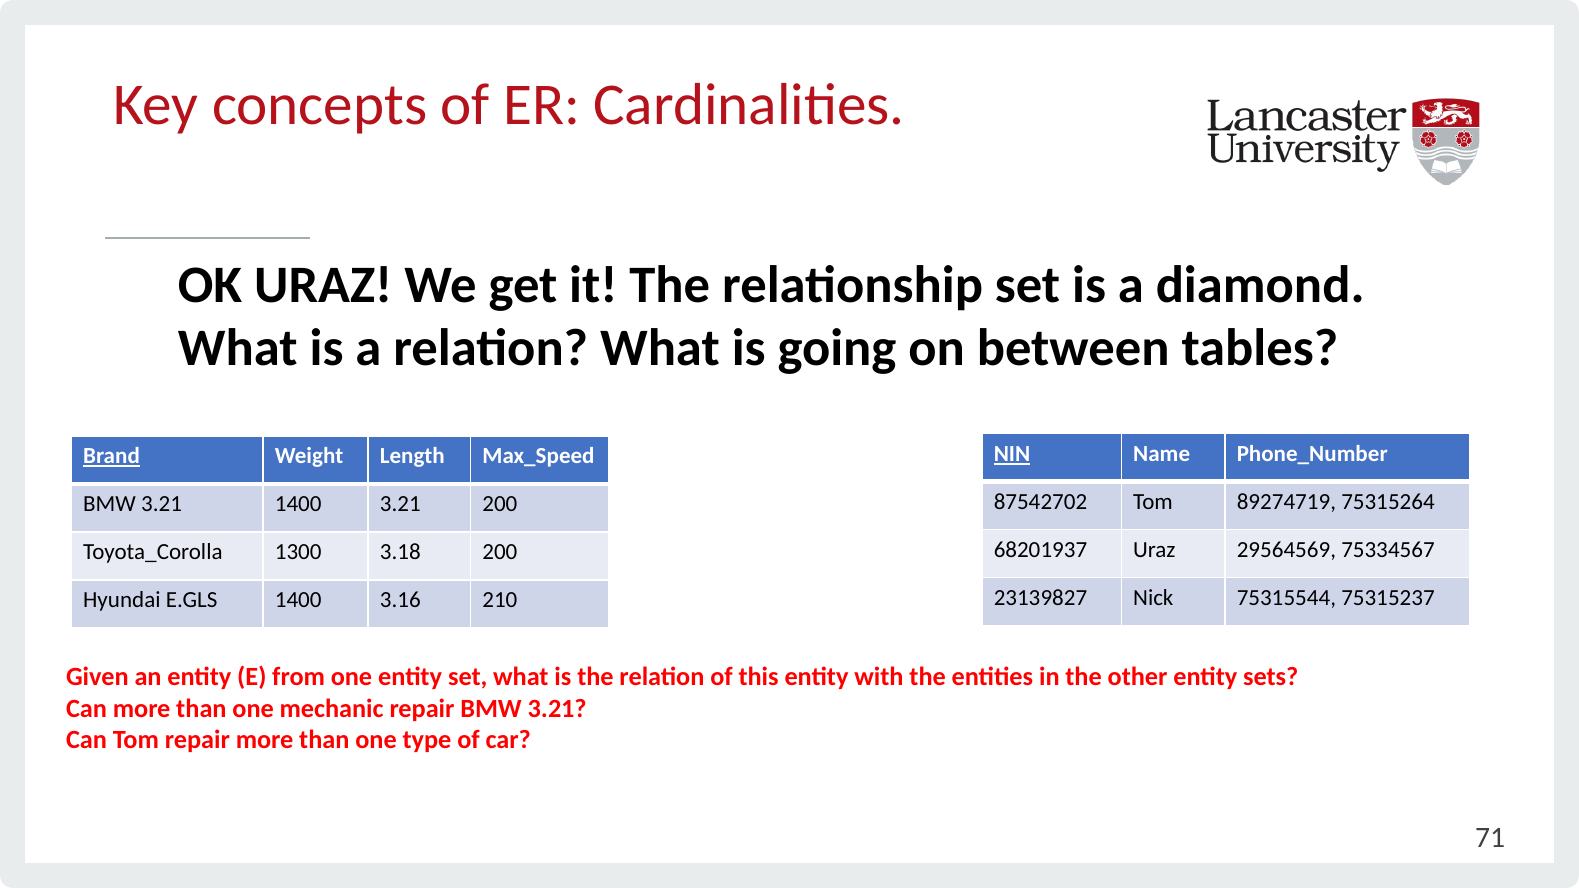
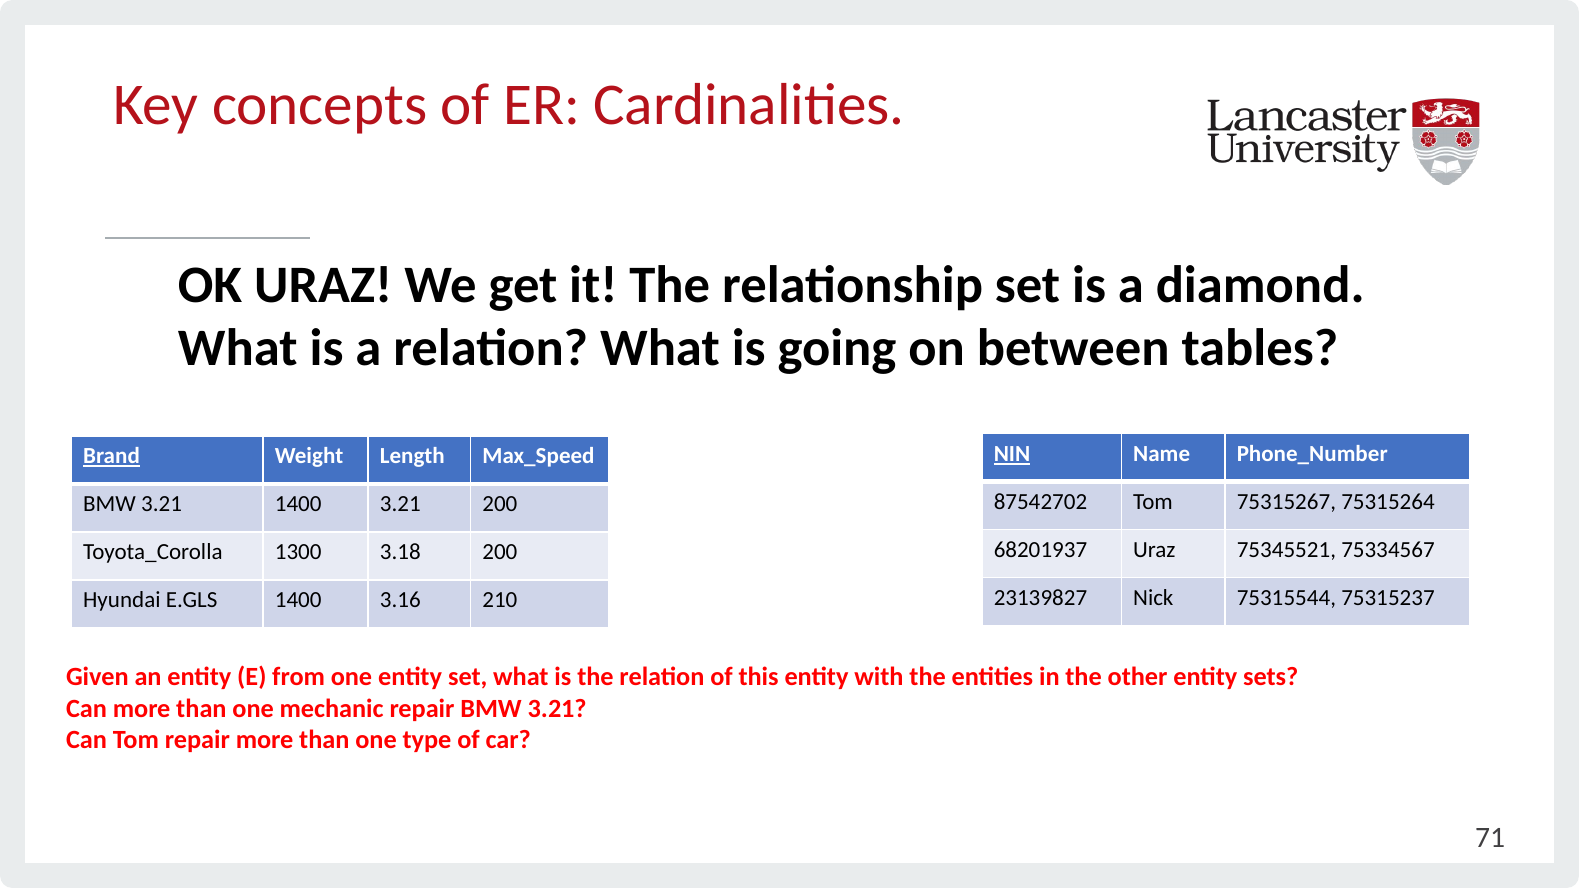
89274719: 89274719 -> 75315267
29564569: 29564569 -> 75345521
